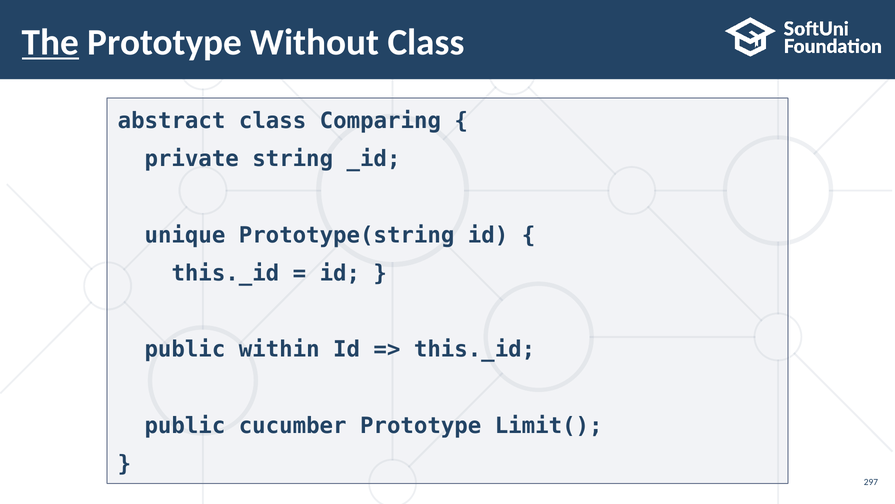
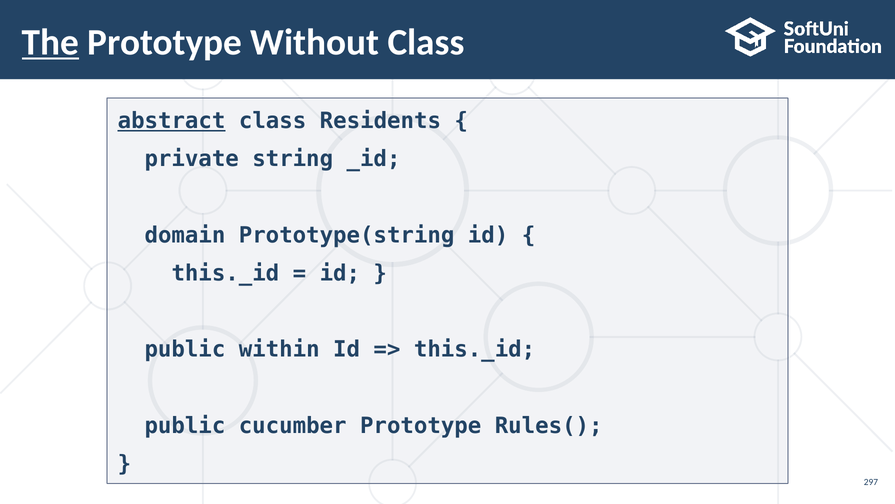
abstract underline: none -> present
Comparing: Comparing -> Residents
unique: unique -> domain
Limit(: Limit( -> Rules(
